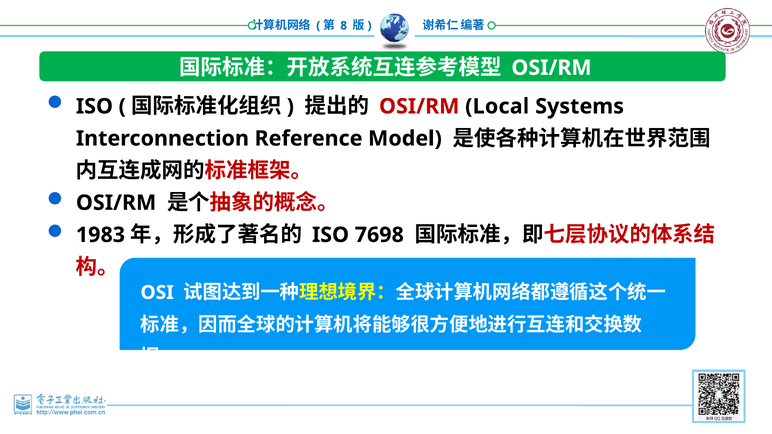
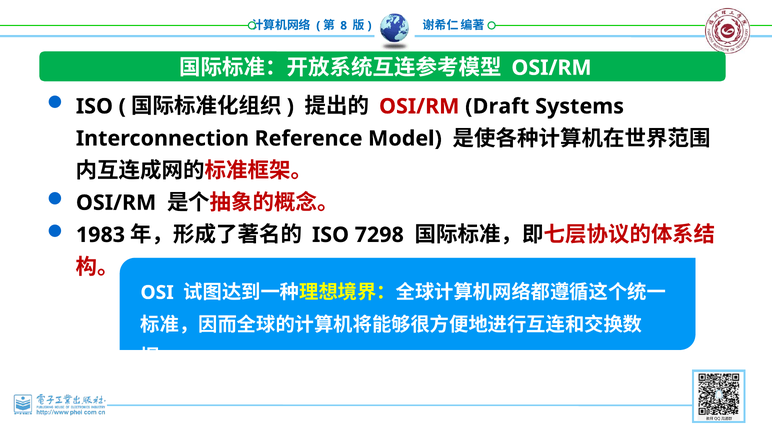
Local: Local -> Draft
7698: 7698 -> 7298
